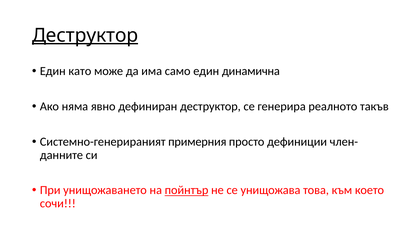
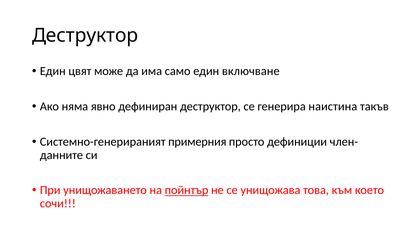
Деструктор at (85, 35) underline: present -> none
като: като -> цвят
динамична: динамична -> включване
реалното: реалното -> наистина
